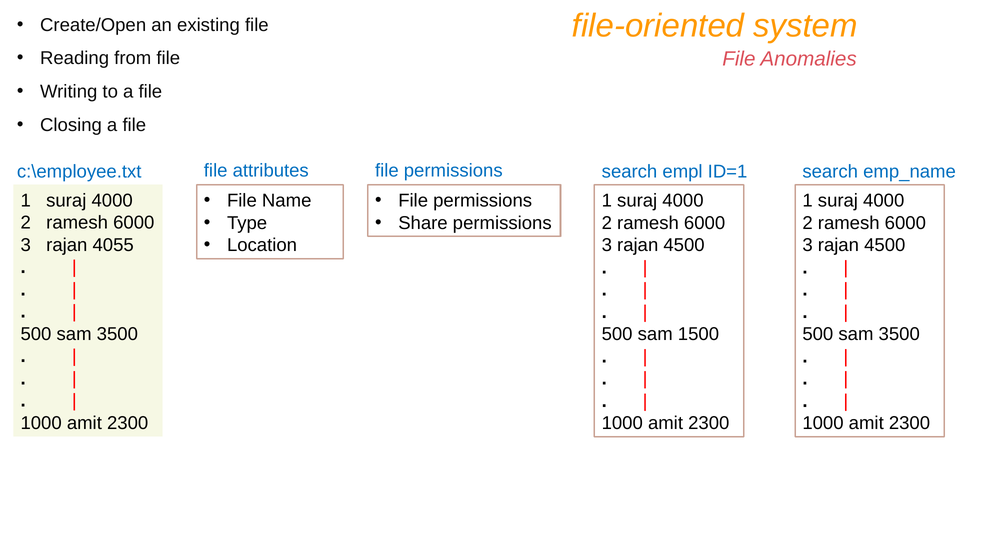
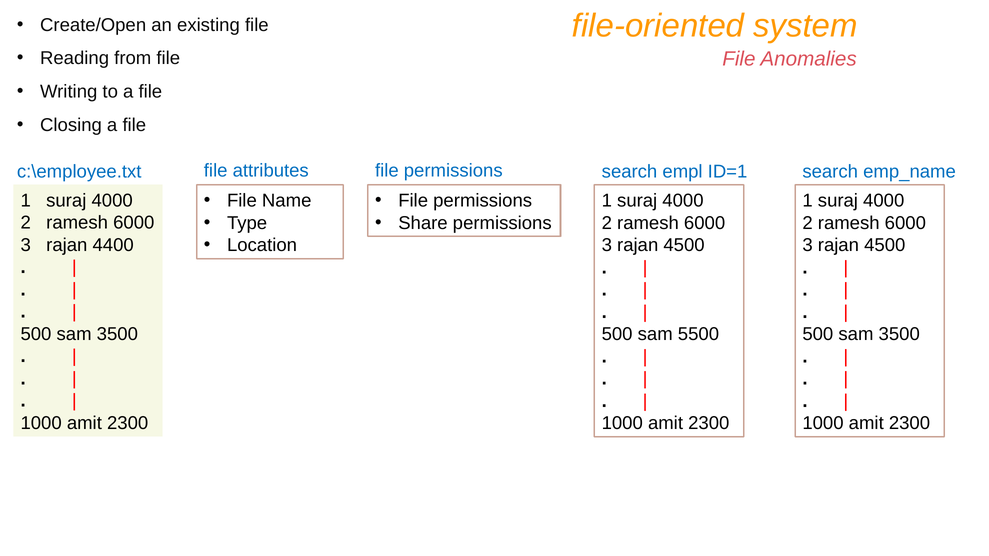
4055: 4055 -> 4400
1500: 1500 -> 5500
